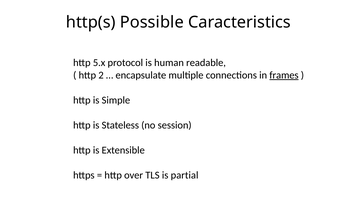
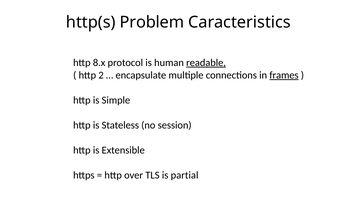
Possible: Possible -> Problem
5.x: 5.x -> 8.x
readable underline: none -> present
